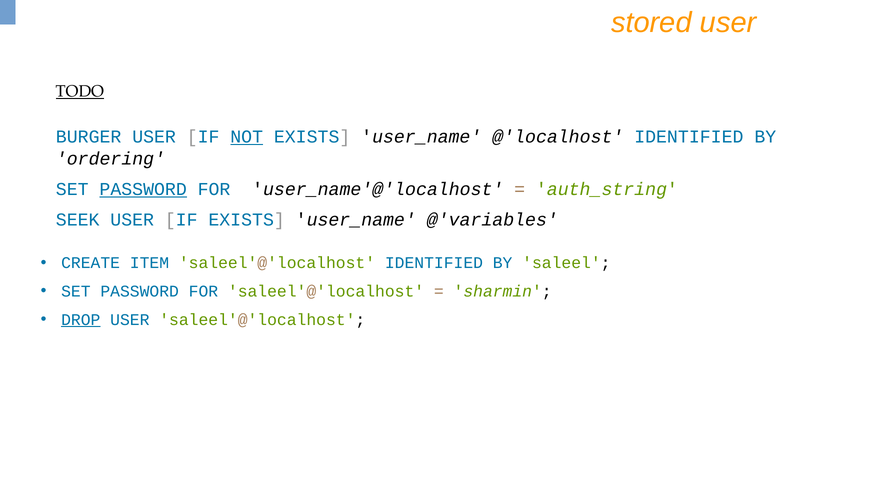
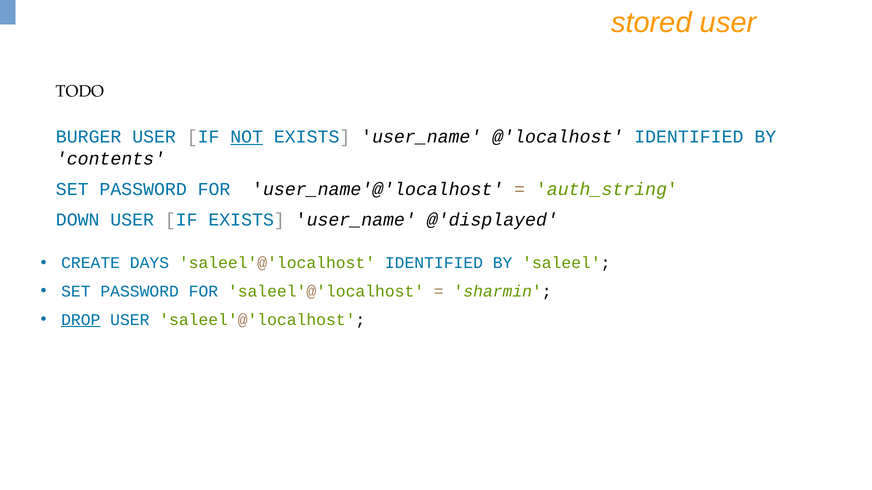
TODO underline: present -> none
ordering: ordering -> contents
PASSWORD at (143, 189) underline: present -> none
SEEK: SEEK -> DOWN
@'variables: @'variables -> @'displayed
ITEM: ITEM -> DAYS
